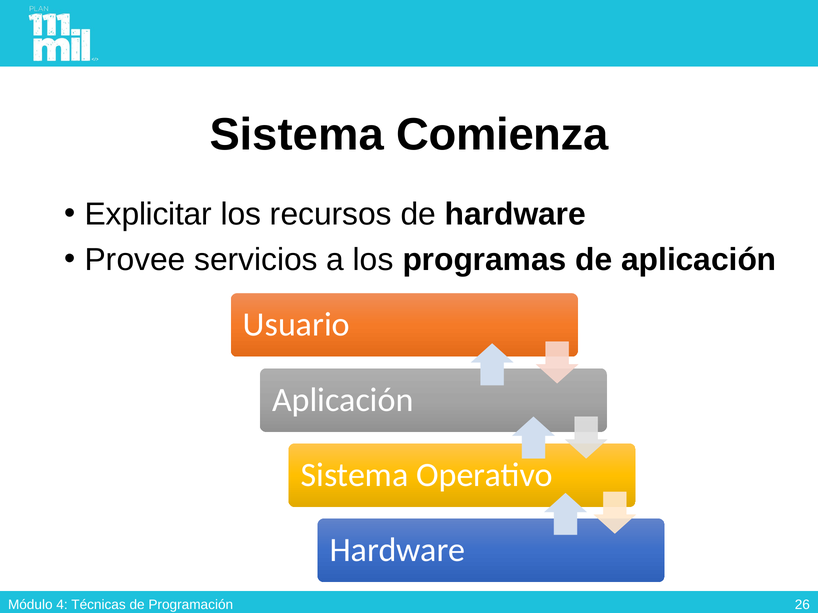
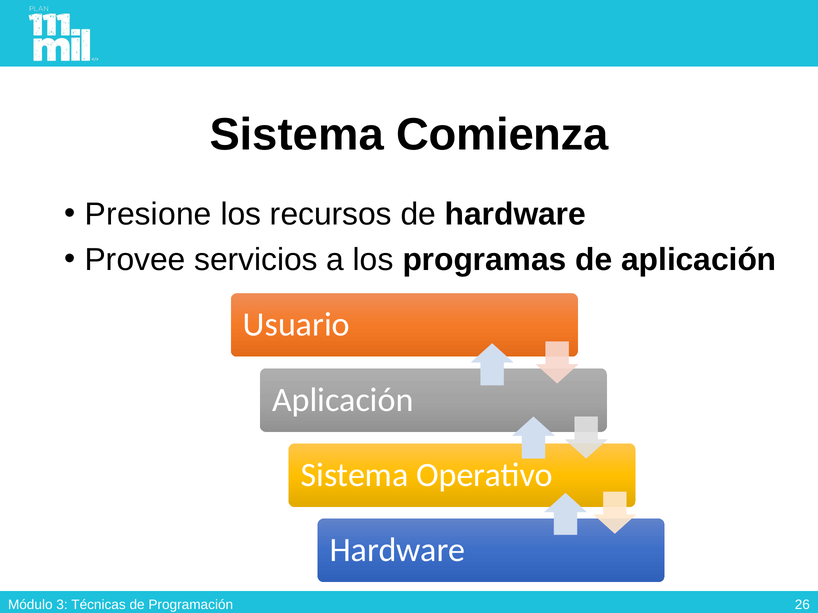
Explicitar: Explicitar -> Presione
4: 4 -> 3
